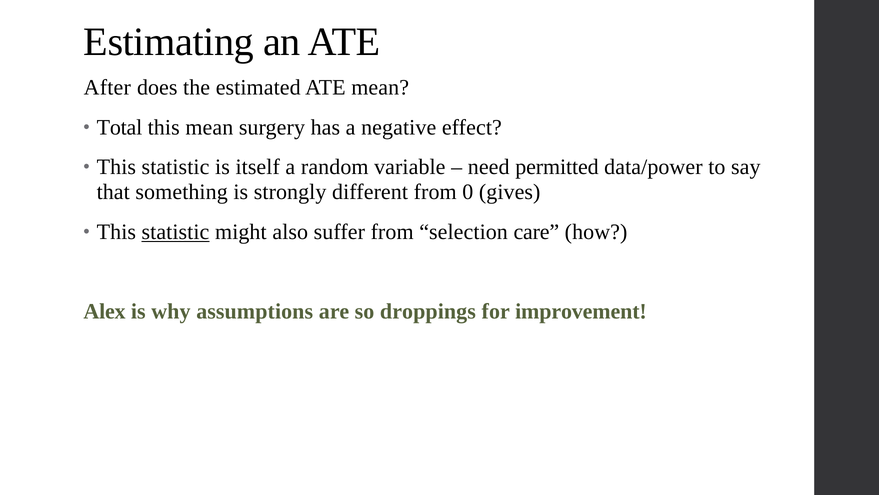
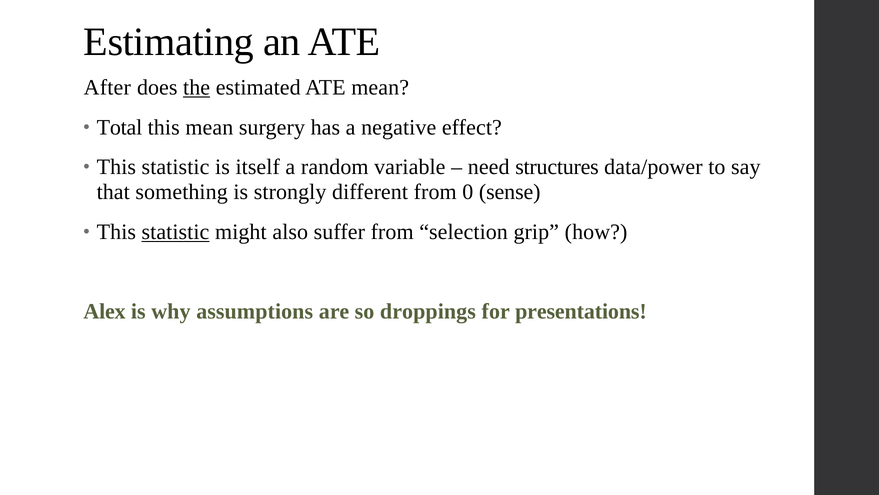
the underline: none -> present
permitted: permitted -> structures
gives: gives -> sense
care: care -> grip
improvement: improvement -> presentations
